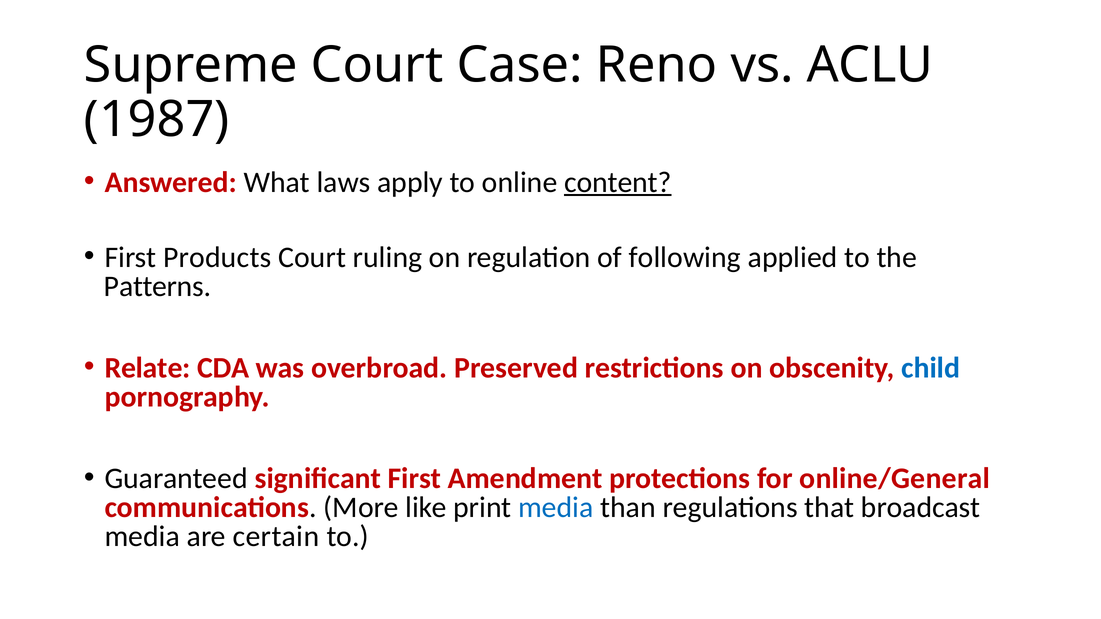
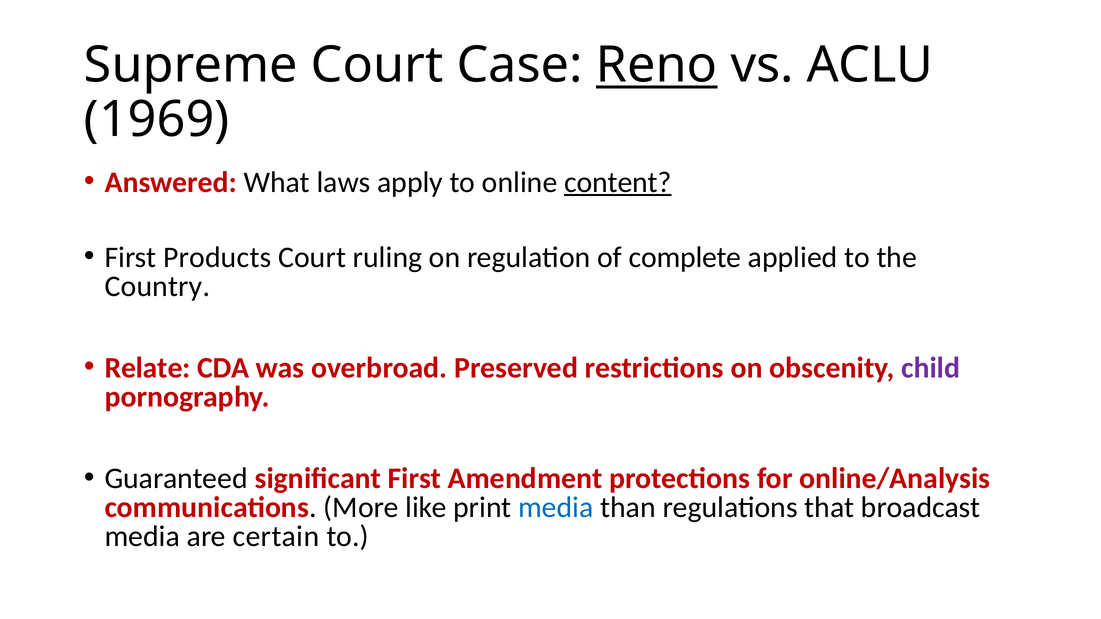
Reno underline: none -> present
1987: 1987 -> 1969
following: following -> complete
Patterns: Patterns -> Country
child colour: blue -> purple
online/General: online/General -> online/Analysis
